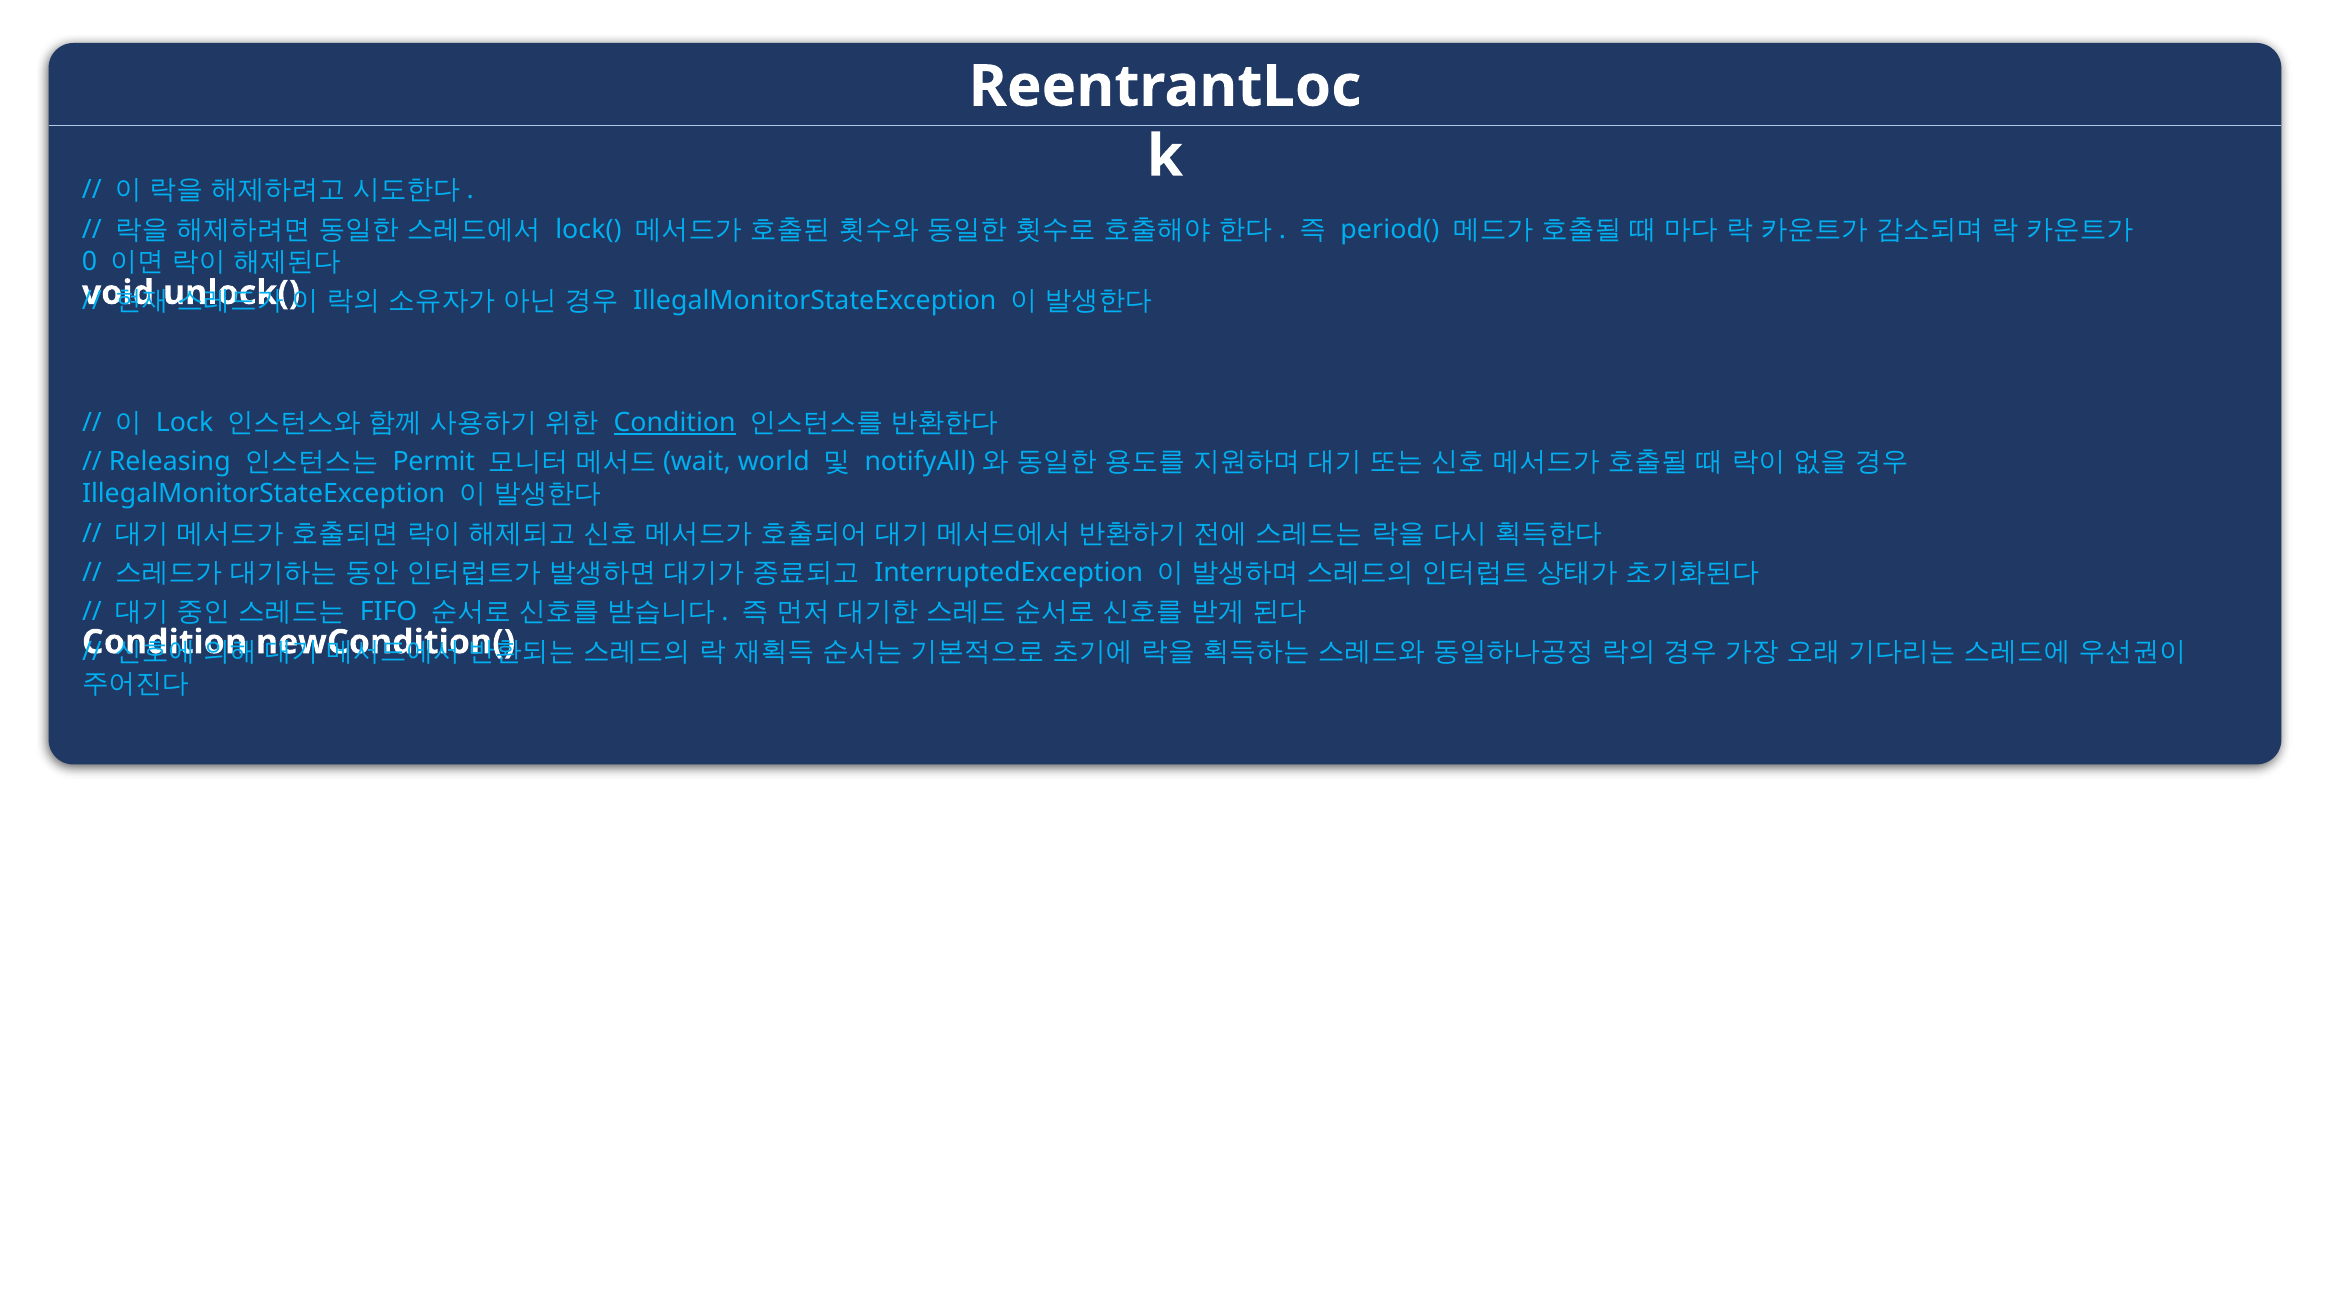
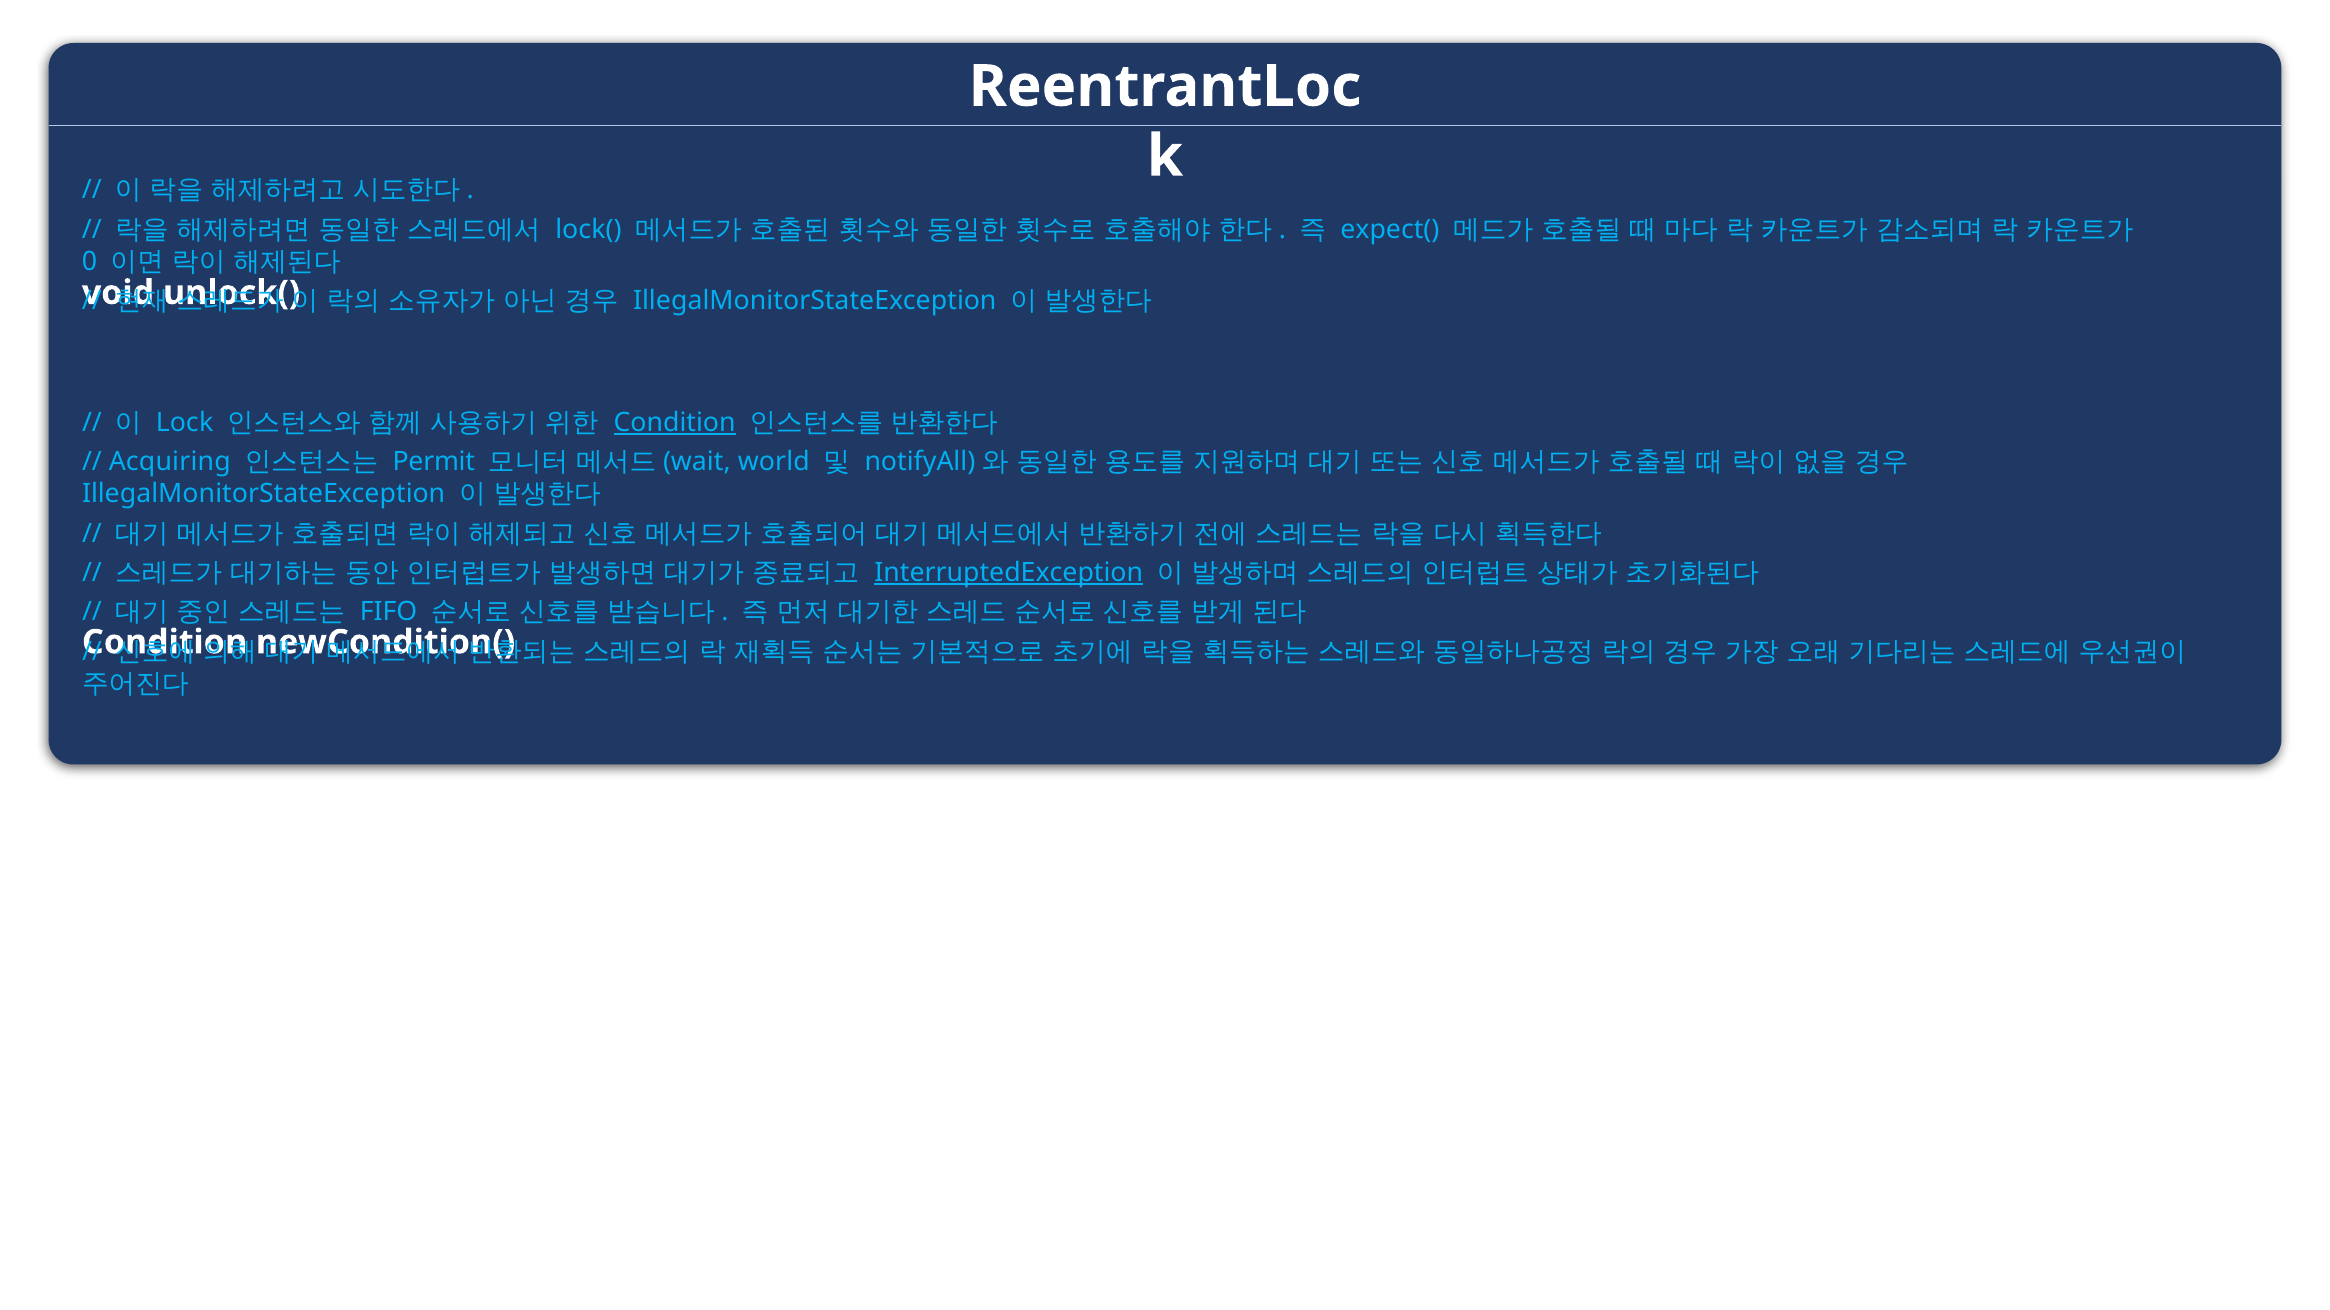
period(: period( -> expect(
Releasing: Releasing -> Acquiring
InterruptedException underline: none -> present
